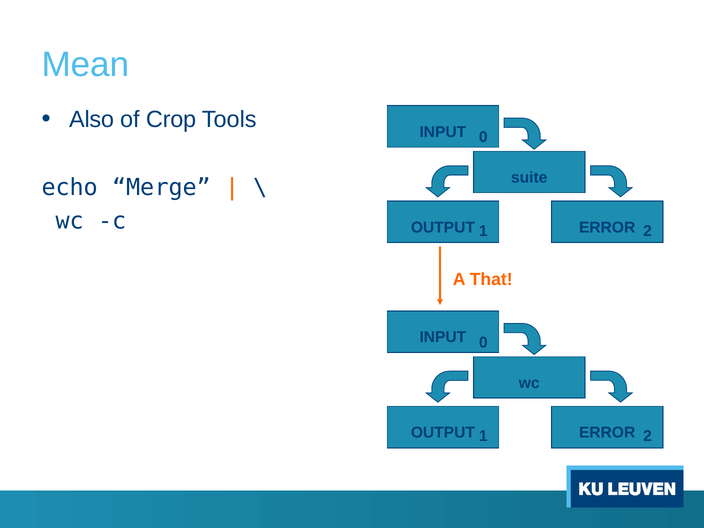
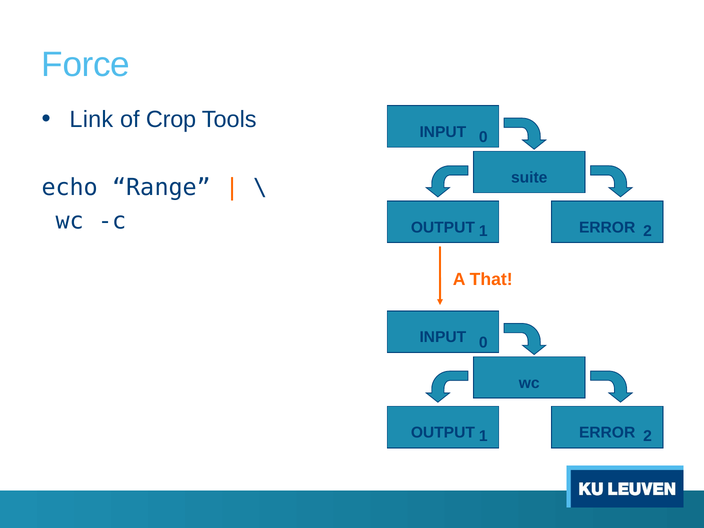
Mean: Mean -> Force
Also: Also -> Link
Merge: Merge -> Range
